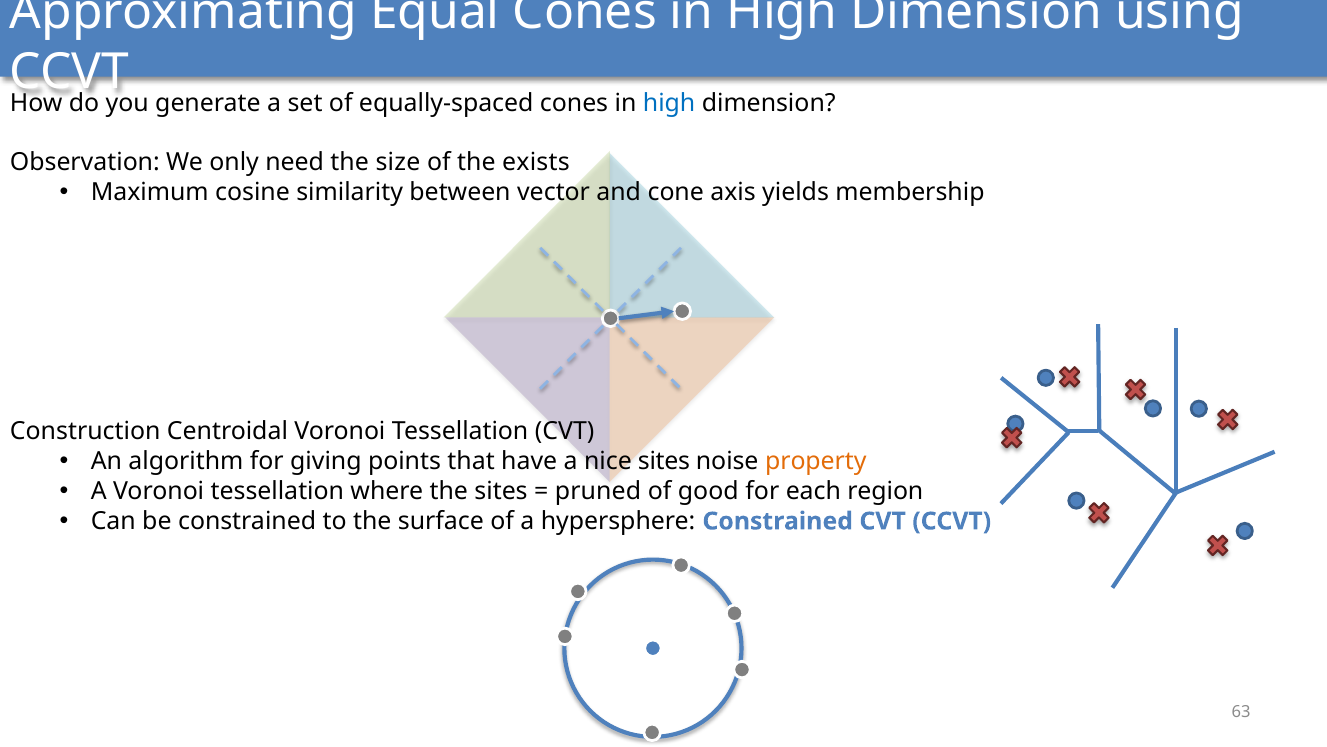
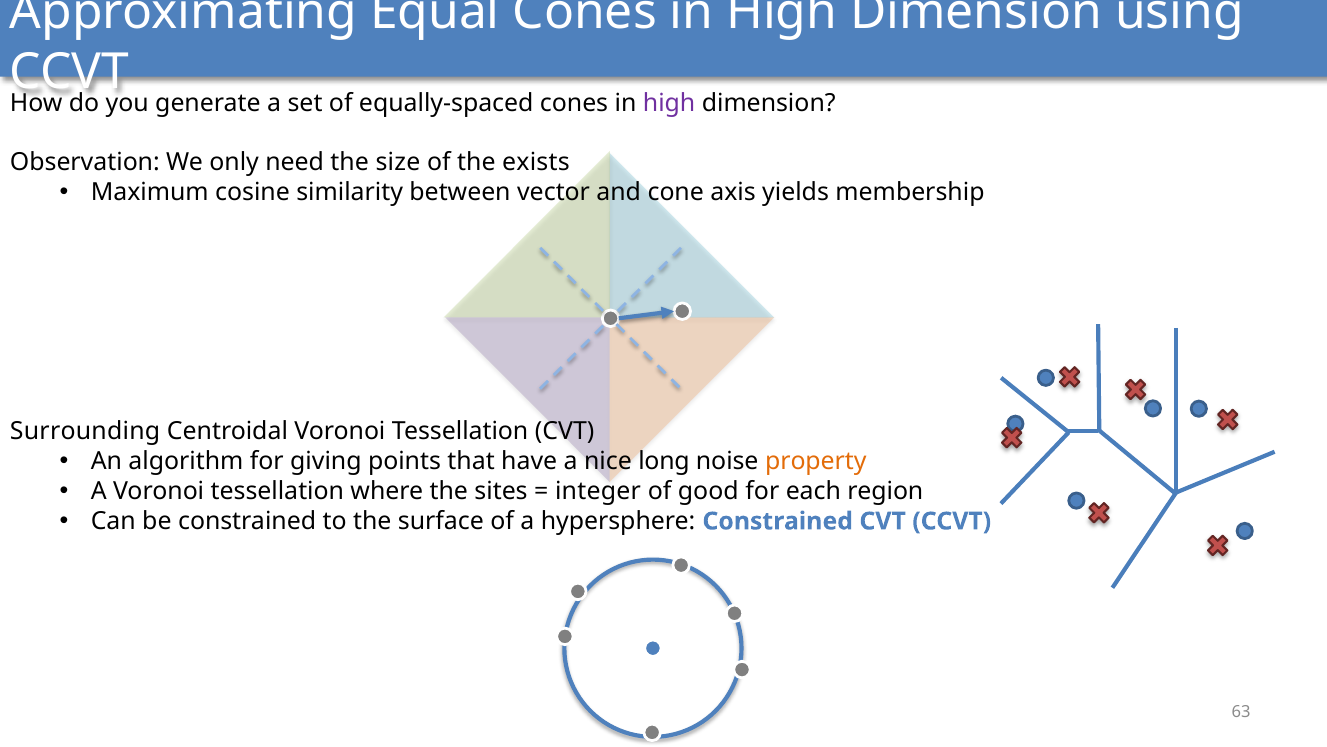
high at (669, 103) colour: blue -> purple
Construction: Construction -> Surrounding
nice sites: sites -> long
pruned: pruned -> integer
